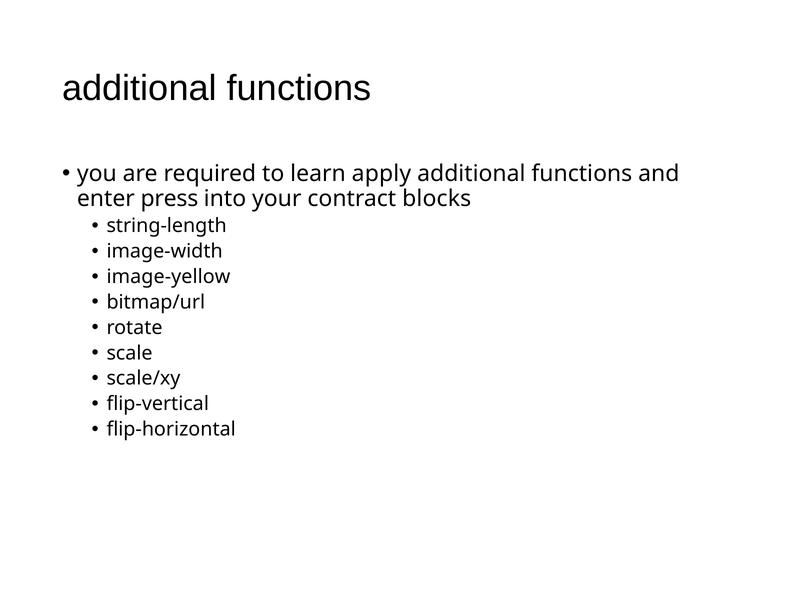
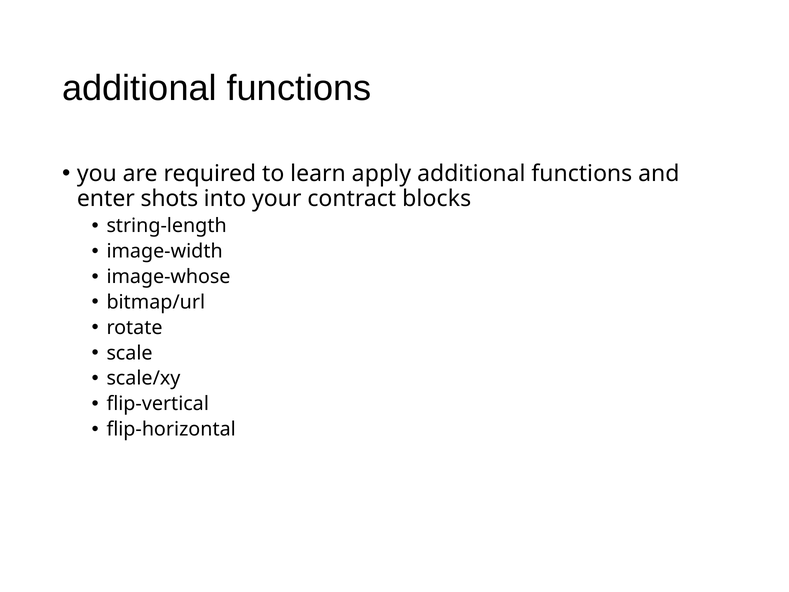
press: press -> shots
image-yellow: image-yellow -> image-whose
